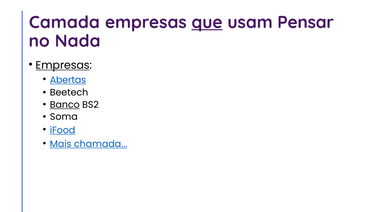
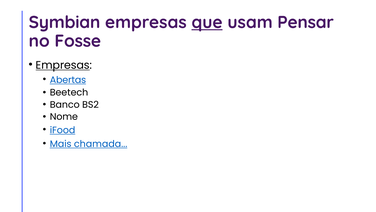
Camada: Camada -> Symbian
Nada: Nada -> Fosse
Banco underline: present -> none
Soma: Soma -> Nome
